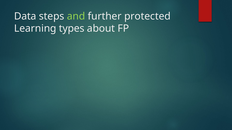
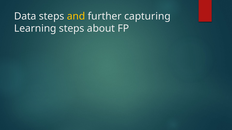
and colour: light green -> yellow
protected: protected -> capturing
Learning types: types -> steps
